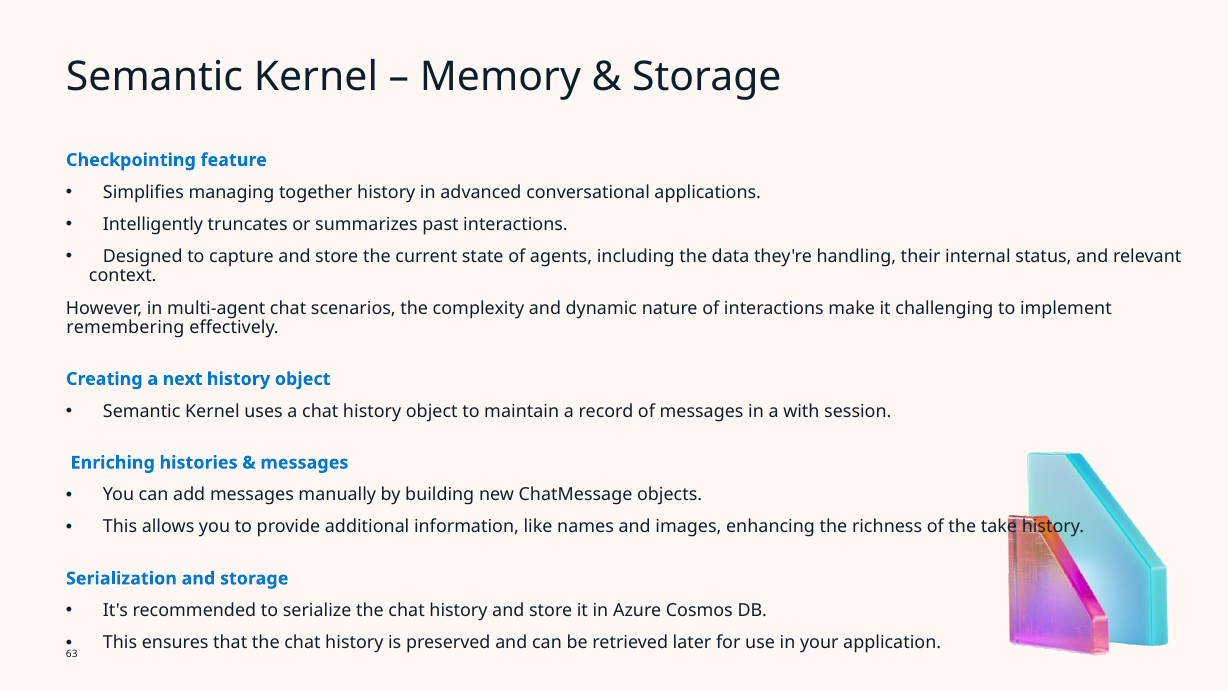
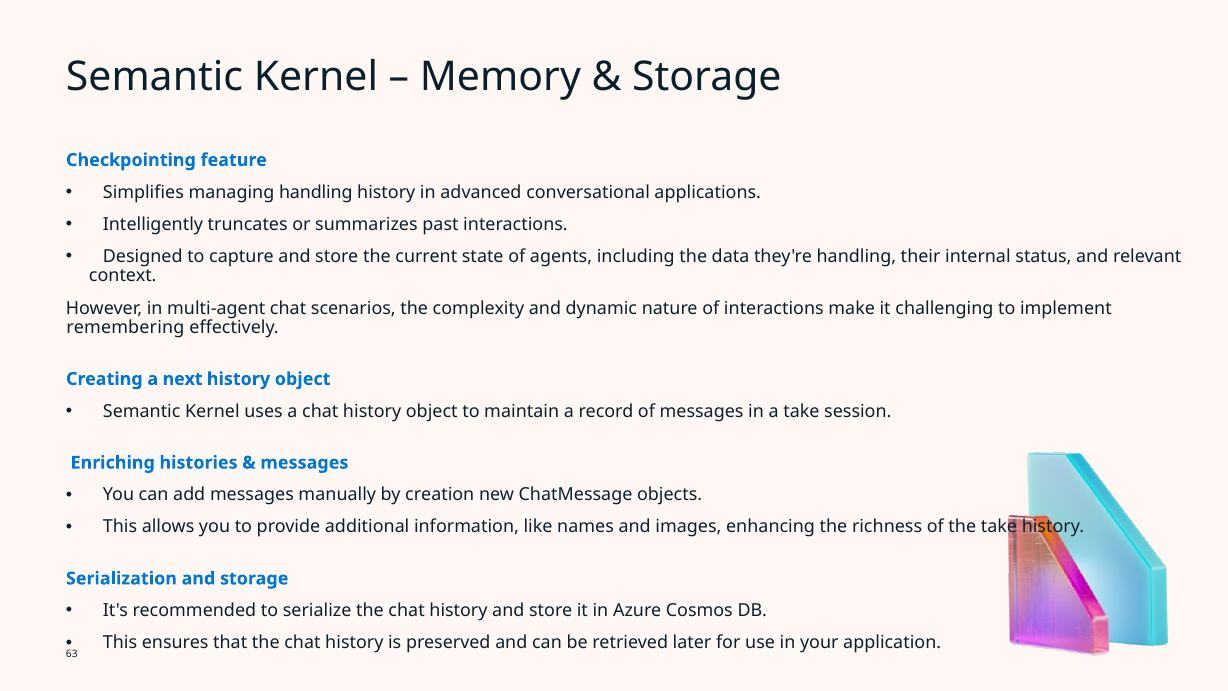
managing together: together -> handling
a with: with -> take
building: building -> creation
